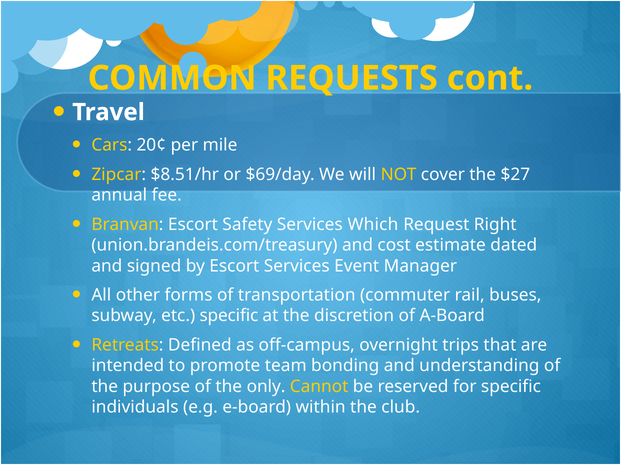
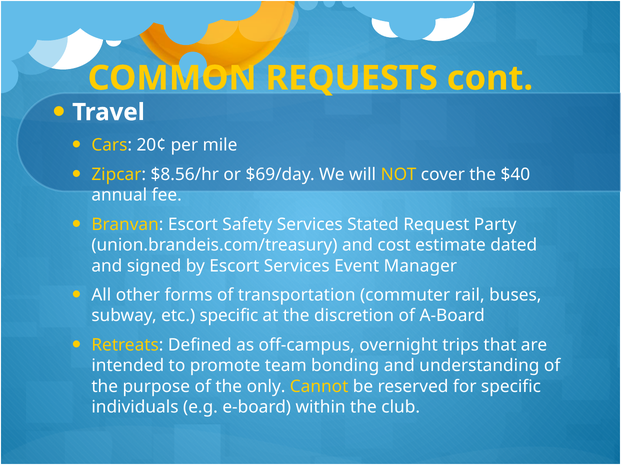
$8.51/hr: $8.51/hr -> $8.56/hr
$27: $27 -> $40
Which: Which -> Stated
Right: Right -> Party
